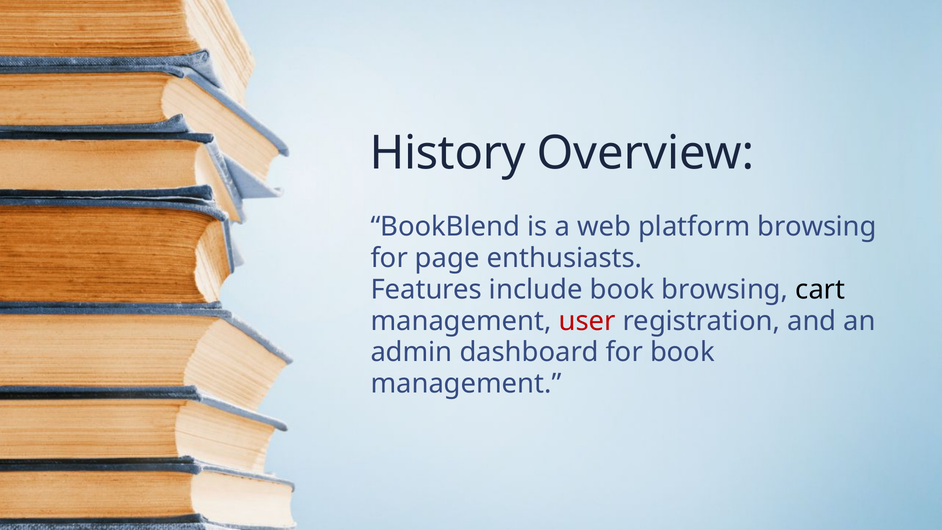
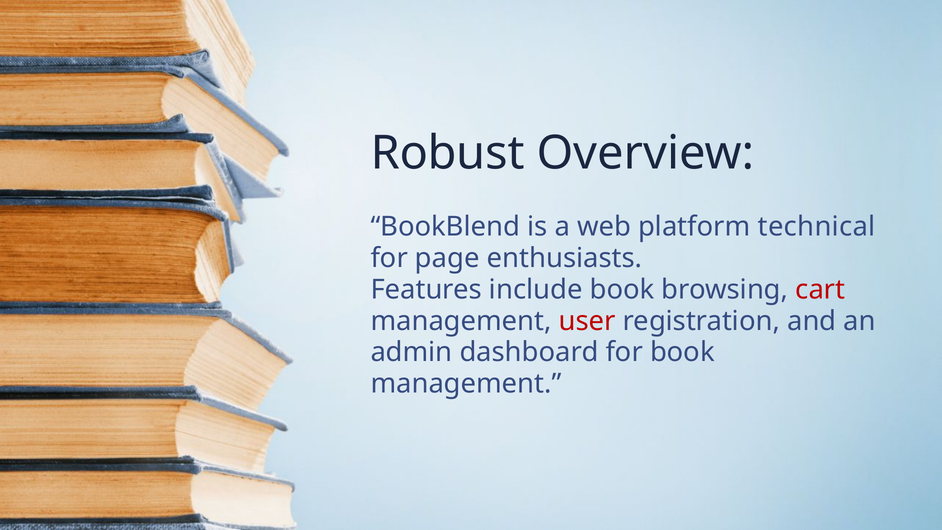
History: History -> Robust
platform browsing: browsing -> technical
cart colour: black -> red
